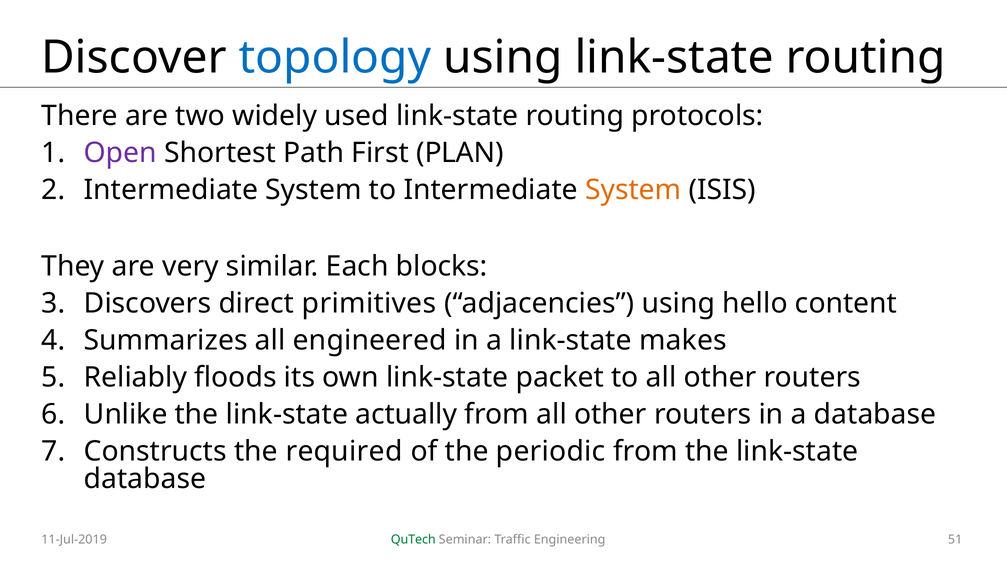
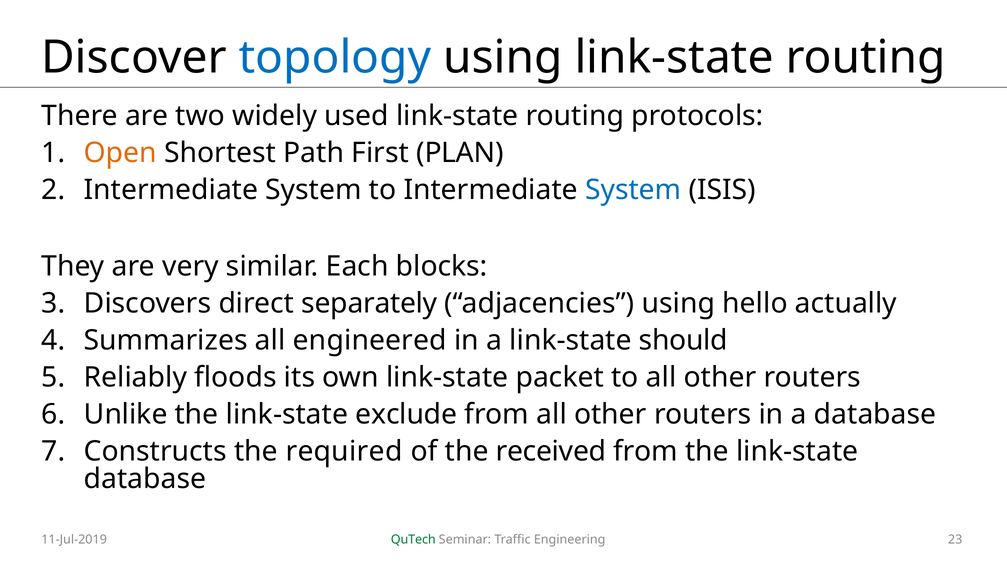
Open colour: purple -> orange
System at (633, 190) colour: orange -> blue
primitives: primitives -> separately
content: content -> actually
makes: makes -> should
actually: actually -> exclude
periodic: periodic -> received
51: 51 -> 23
